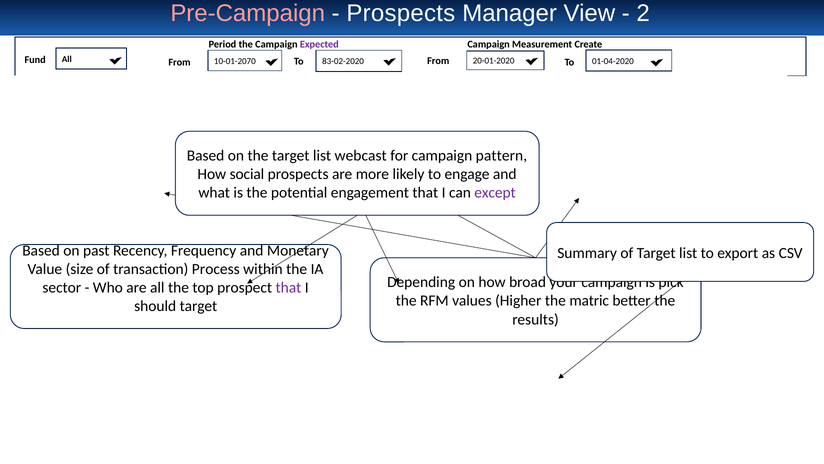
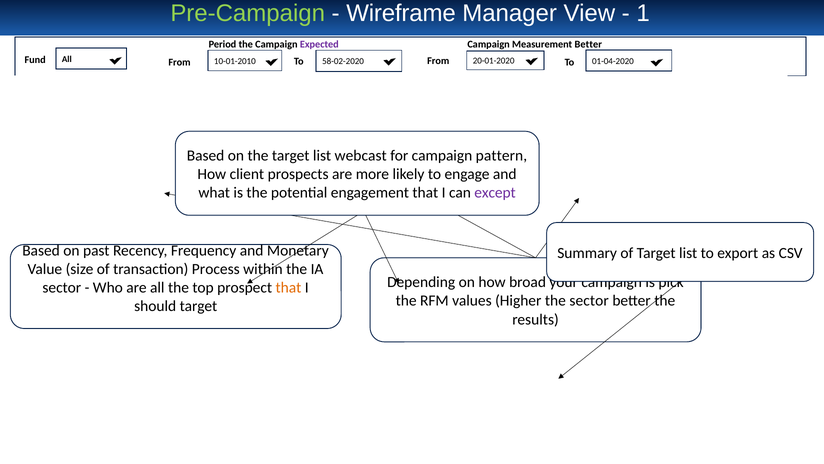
Pre-Campaign colour: pink -> light green
Prospects at (401, 13): Prospects -> Wireframe
2 at (643, 13): 2 -> 1
Measurement Create: Create -> Better
10-01-2070: 10-01-2070 -> 10-01-2010
83-02-2020: 83-02-2020 -> 58-02-2020
social: social -> client
that at (288, 287) colour: purple -> orange
the matric: matric -> sector
